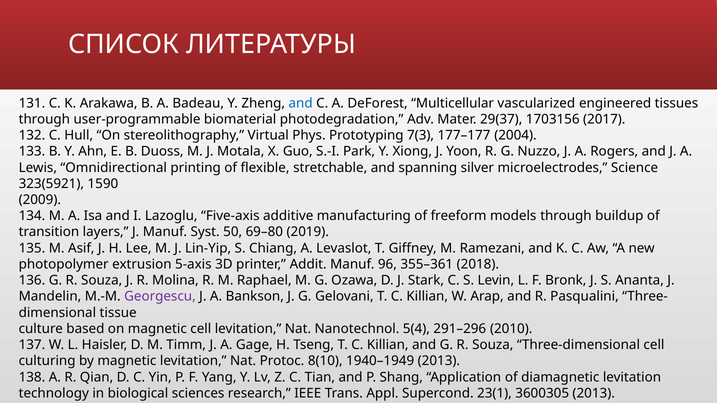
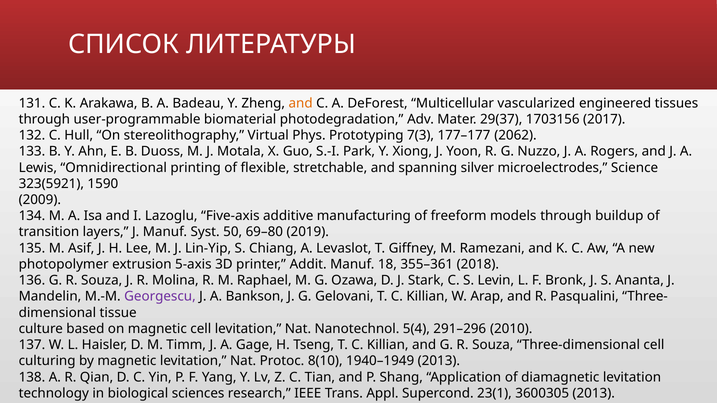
and at (301, 103) colour: blue -> orange
2004: 2004 -> 2062
96: 96 -> 18
